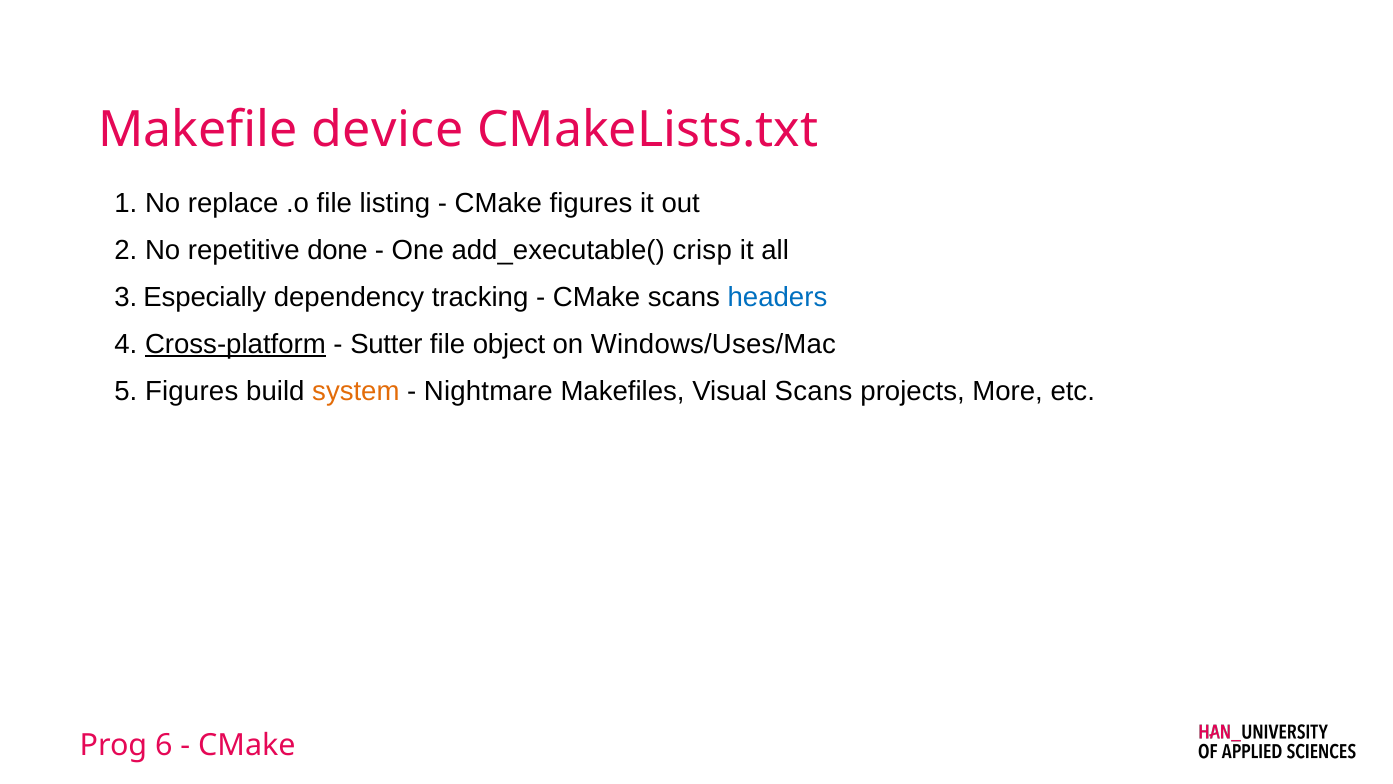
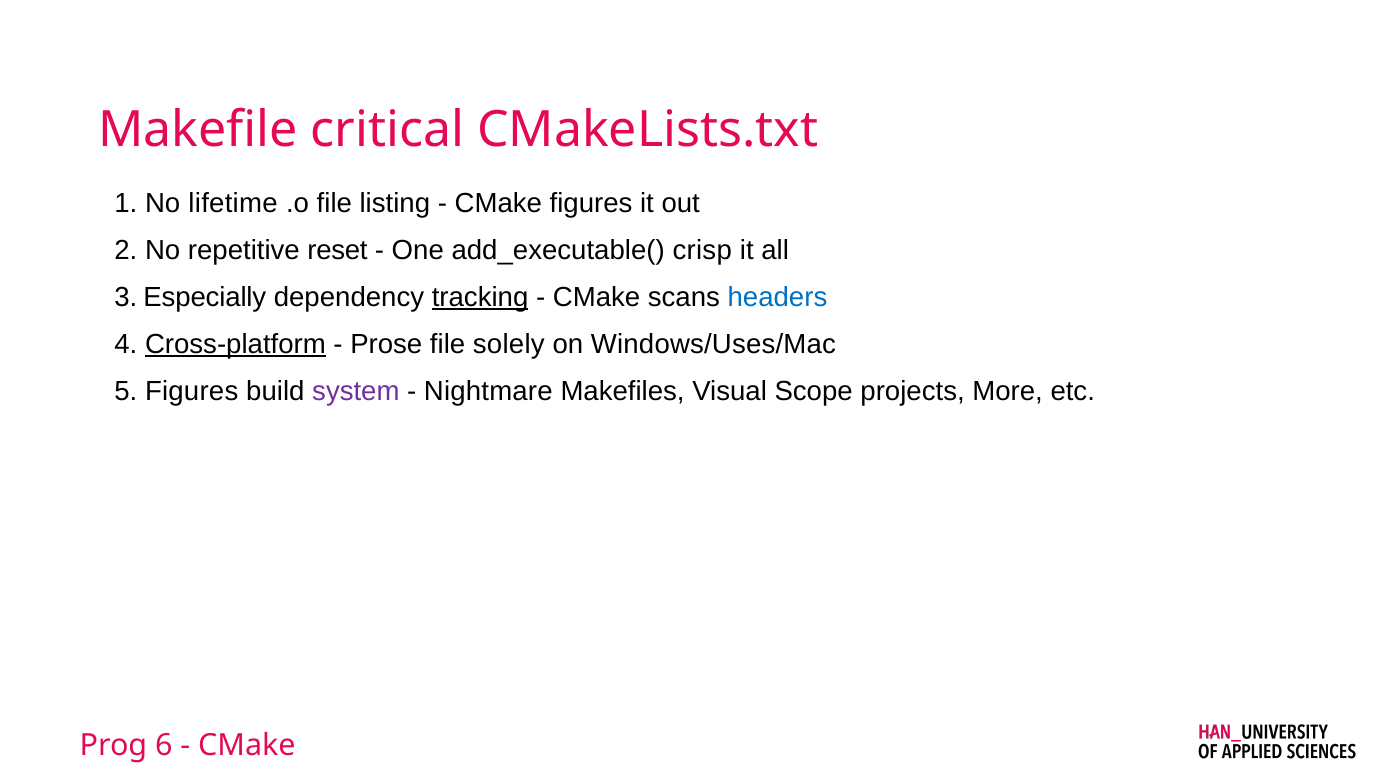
device: device -> critical
replace: replace -> lifetime
done: done -> reset
tracking underline: none -> present
Sutter: Sutter -> Prose
object: object -> solely
system colour: orange -> purple
Visual Scans: Scans -> Scope
